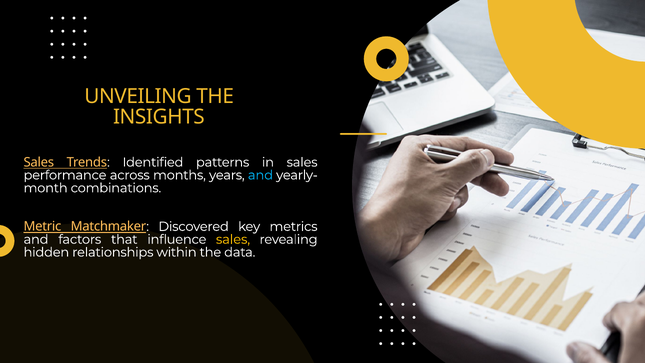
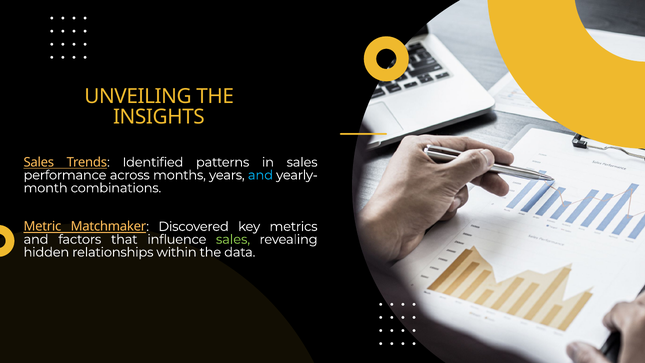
sales at (233, 239) colour: yellow -> light green
